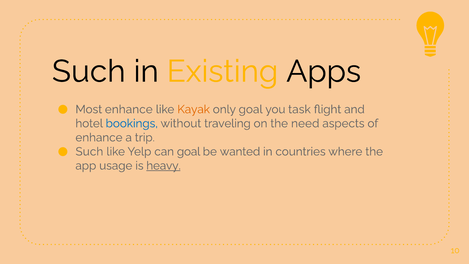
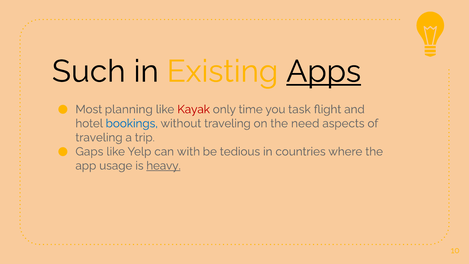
Apps underline: none -> present
Most enhance: enhance -> planning
Kayak colour: orange -> red
only goal: goal -> time
enhance at (99, 137): enhance -> traveling
Such at (89, 151): Such -> Gaps
can goal: goal -> with
wanted: wanted -> tedious
